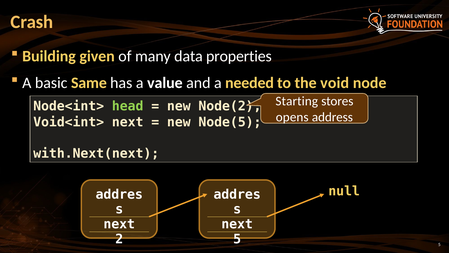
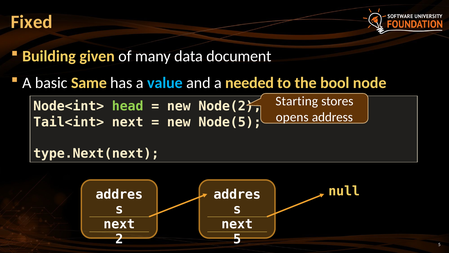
Crash: Crash -> Fixed
properties: properties -> document
value colour: white -> light blue
void: void -> bool
Void<int>: Void<int> -> Tail<int>
with.Next(next: with.Next(next -> type.Next(next
